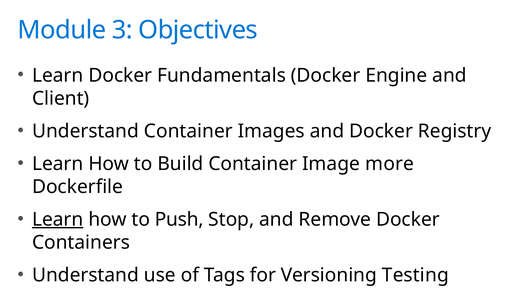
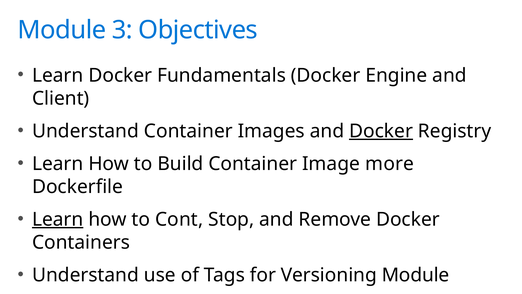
Docker at (381, 131) underline: none -> present
Push: Push -> Cont
Versioning Testing: Testing -> Module
